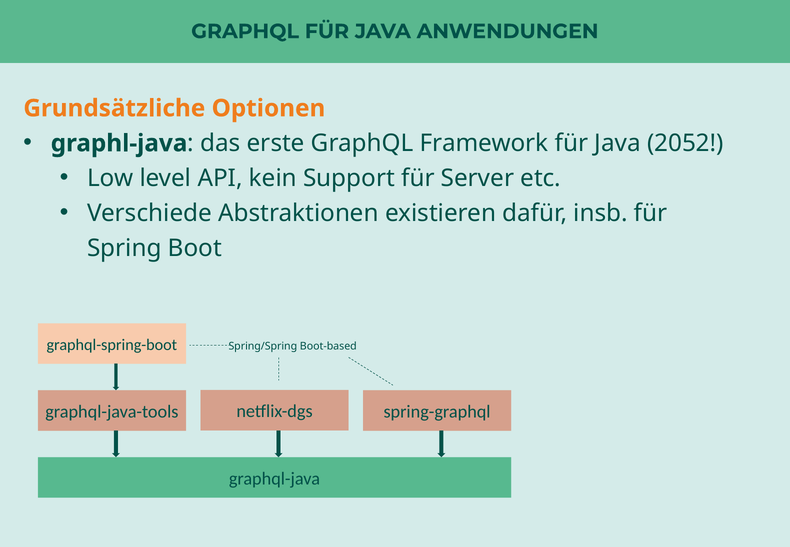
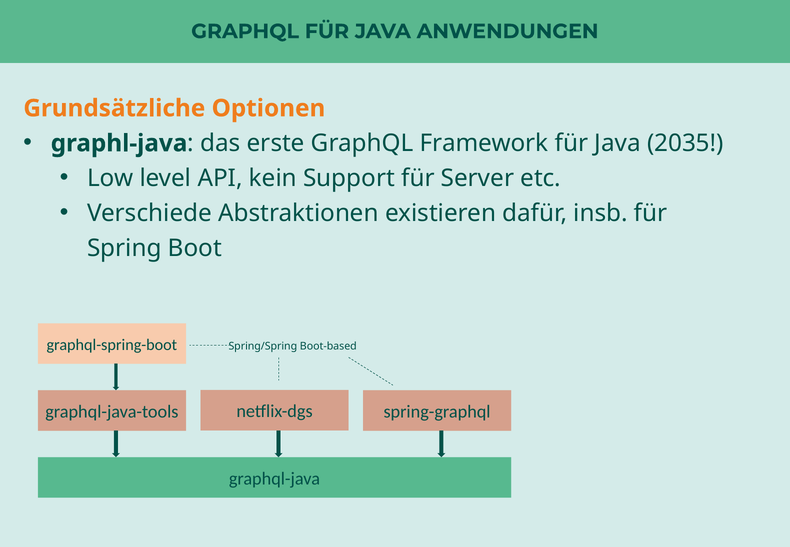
2052: 2052 -> 2035
